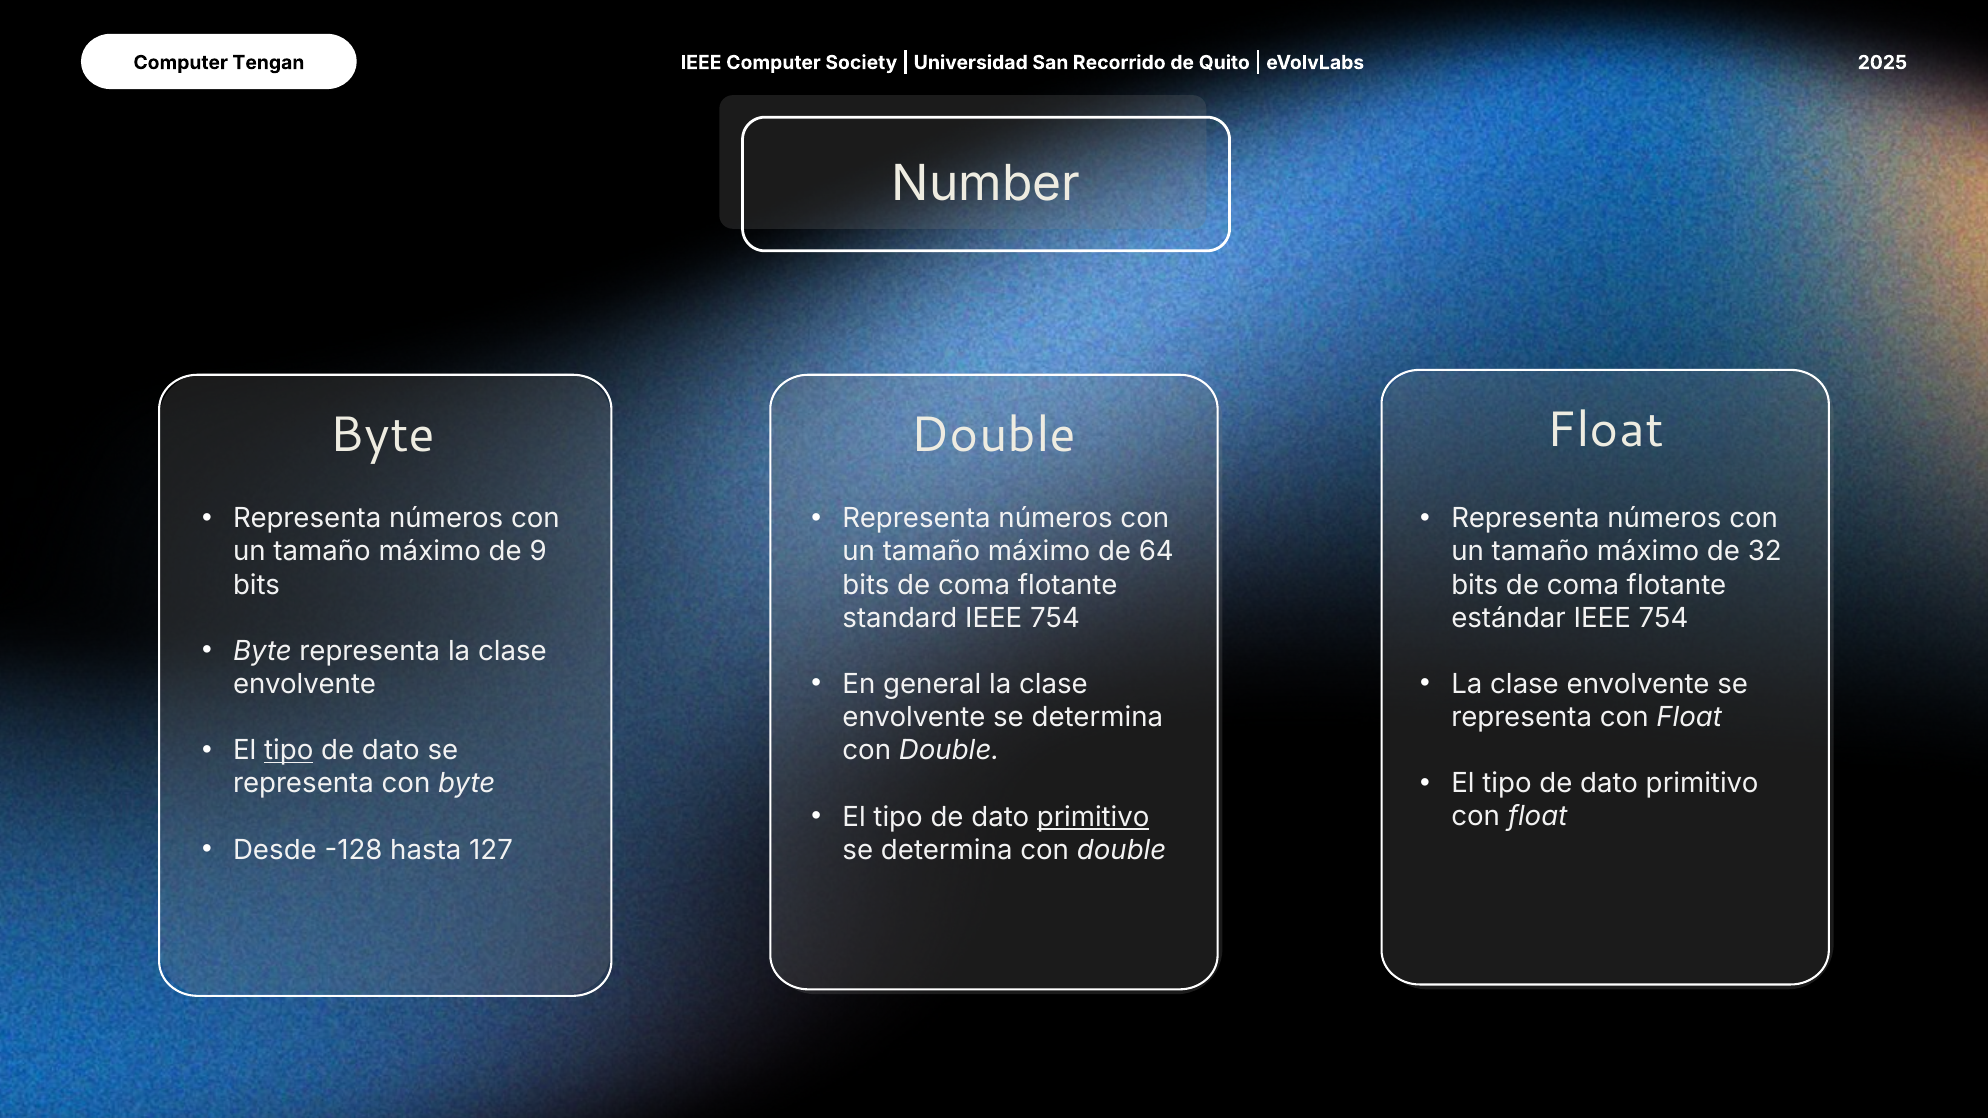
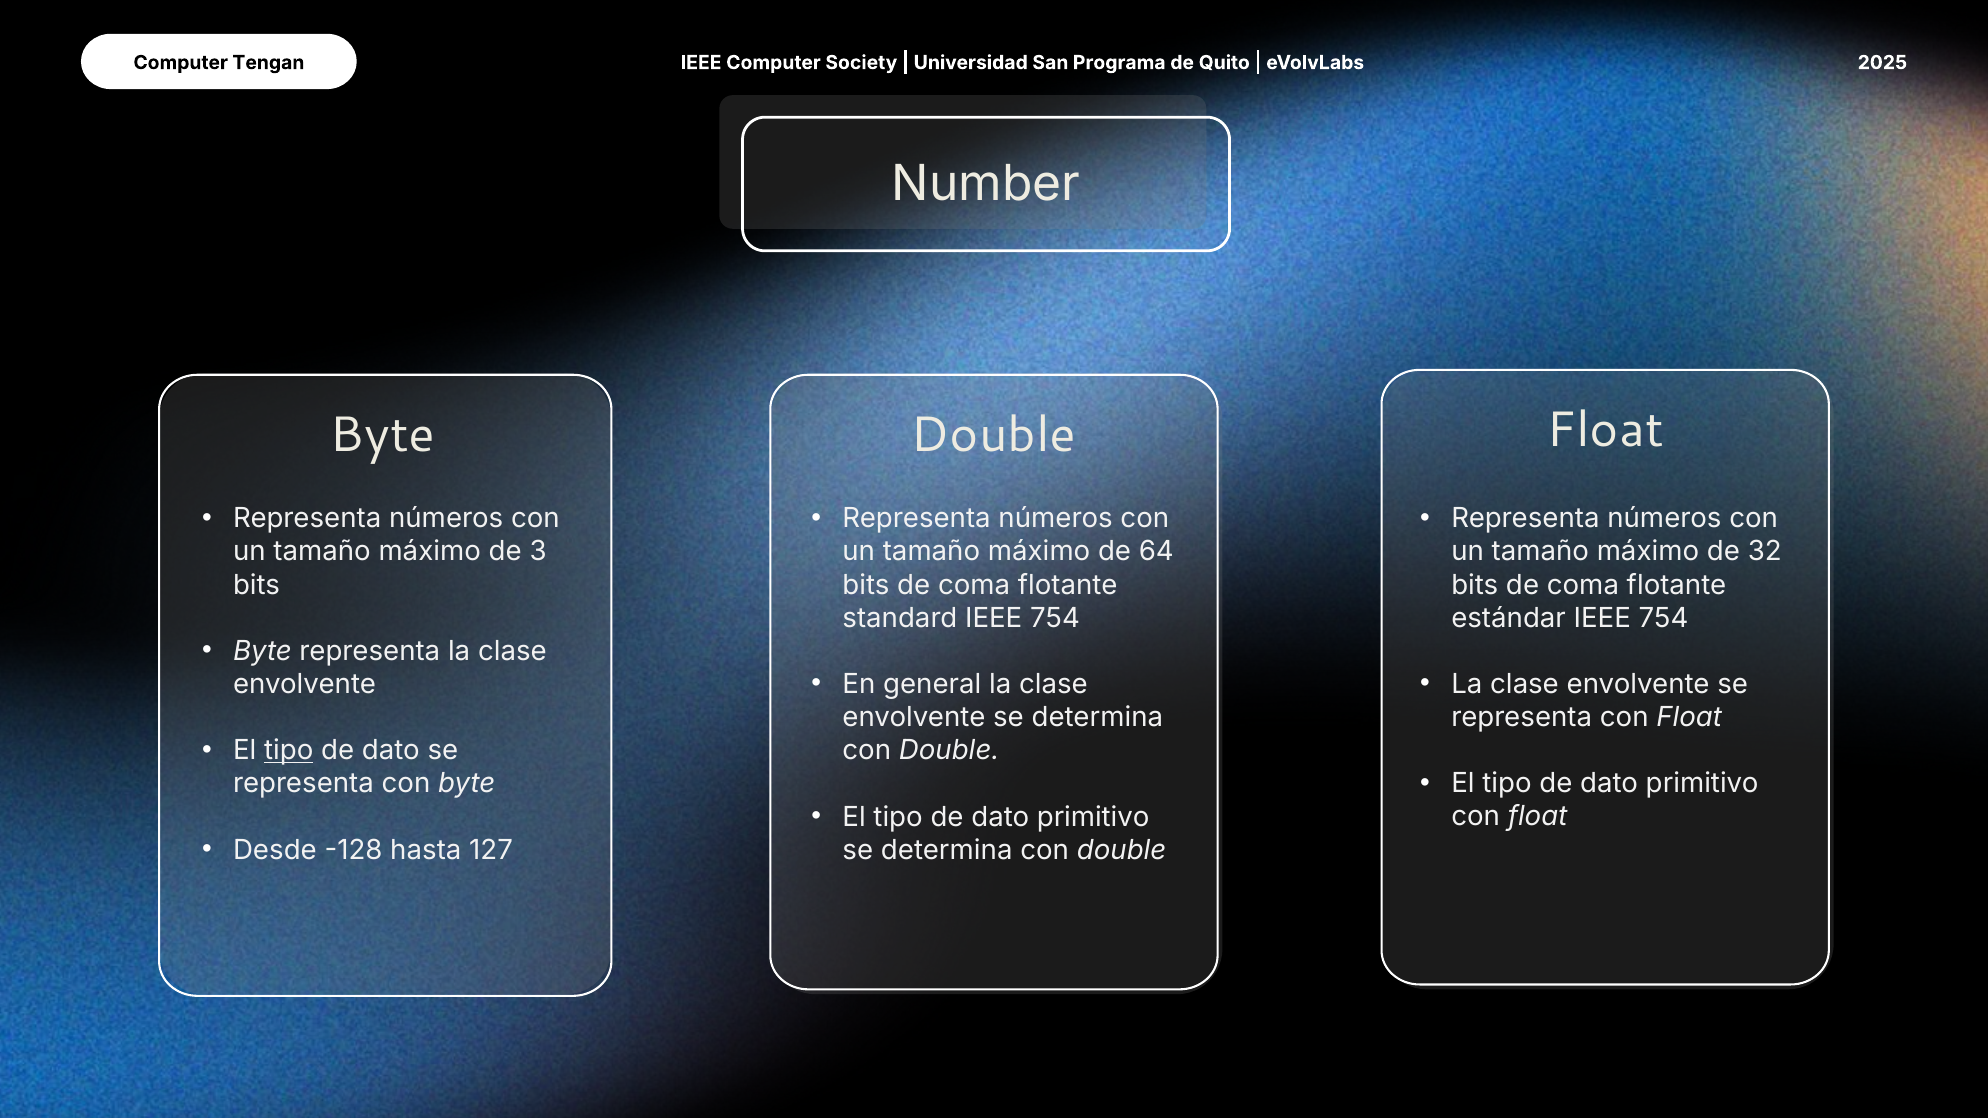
Recorrido: Recorrido -> Programa
9: 9 -> 3
primitivo at (1093, 817) underline: present -> none
